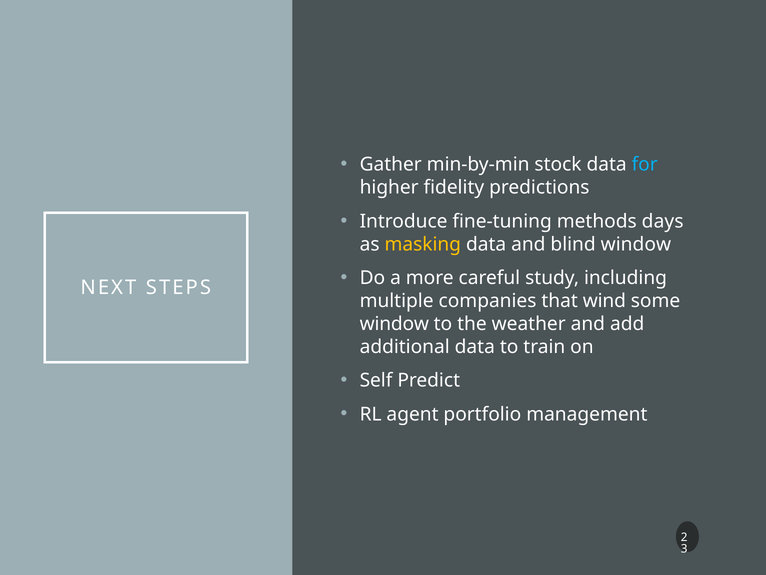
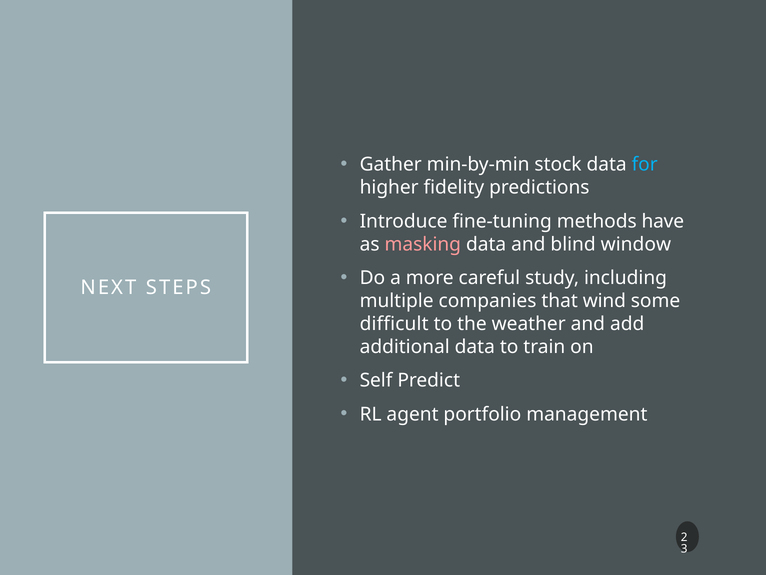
days: days -> have
masking colour: yellow -> pink
window at (394, 324): window -> difficult
